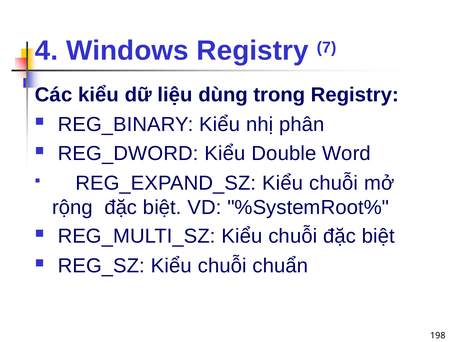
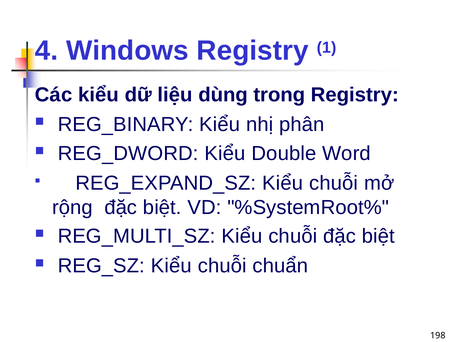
7: 7 -> 1
